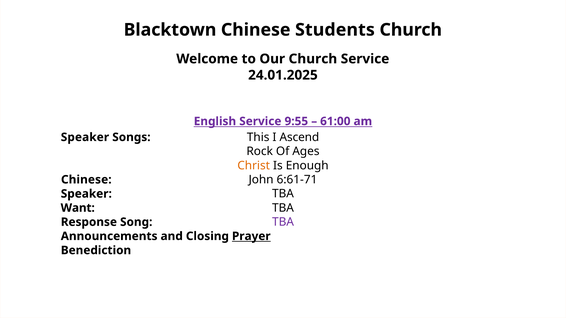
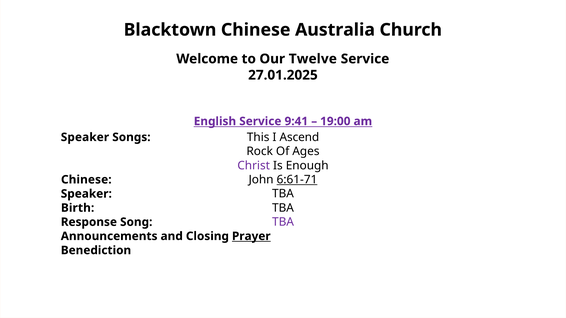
Students: Students -> Australia
Our Church: Church -> Twelve
24.01.2025: 24.01.2025 -> 27.01.2025
9:55: 9:55 -> 9:41
61:00: 61:00 -> 19:00
Christ colour: orange -> purple
6:61-71 underline: none -> present
Want: Want -> Birth
